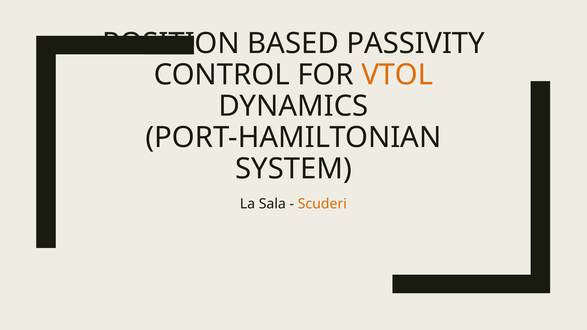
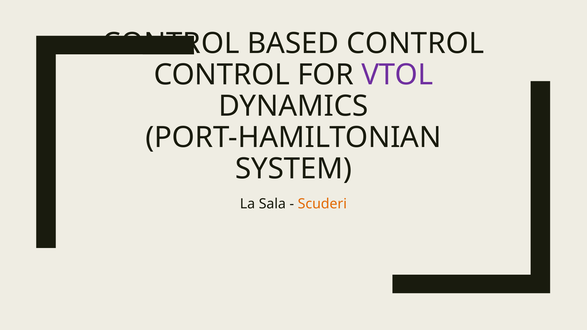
POSITION at (171, 44): POSITION -> CONTROL
BASED PASSIVITY: PASSIVITY -> CONTROL
VTOL colour: orange -> purple
